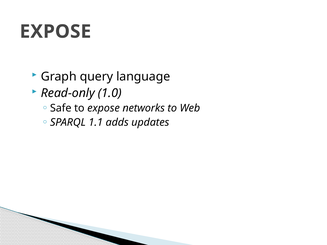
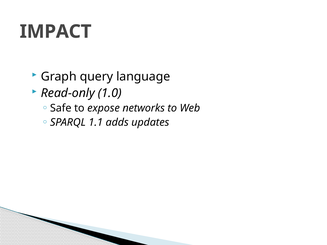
EXPOSE at (55, 32): EXPOSE -> IMPACT
